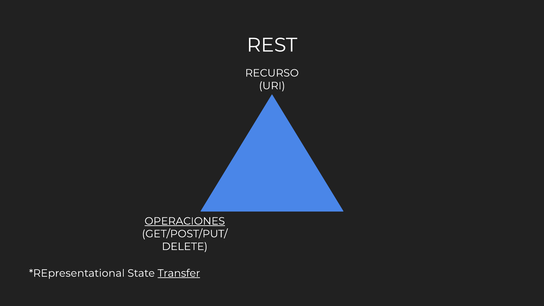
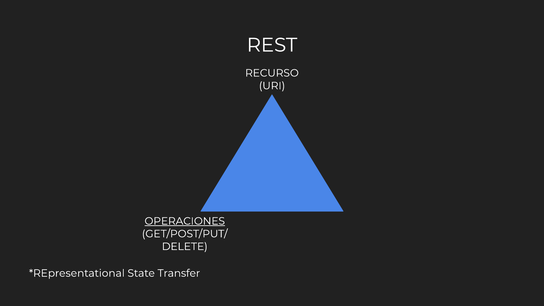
Transfer underline: present -> none
